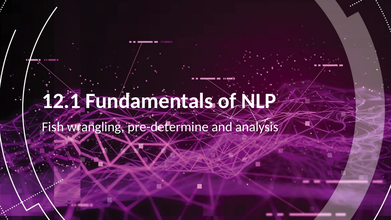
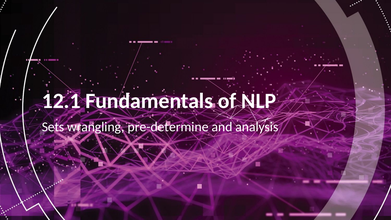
Fish: Fish -> Sets
